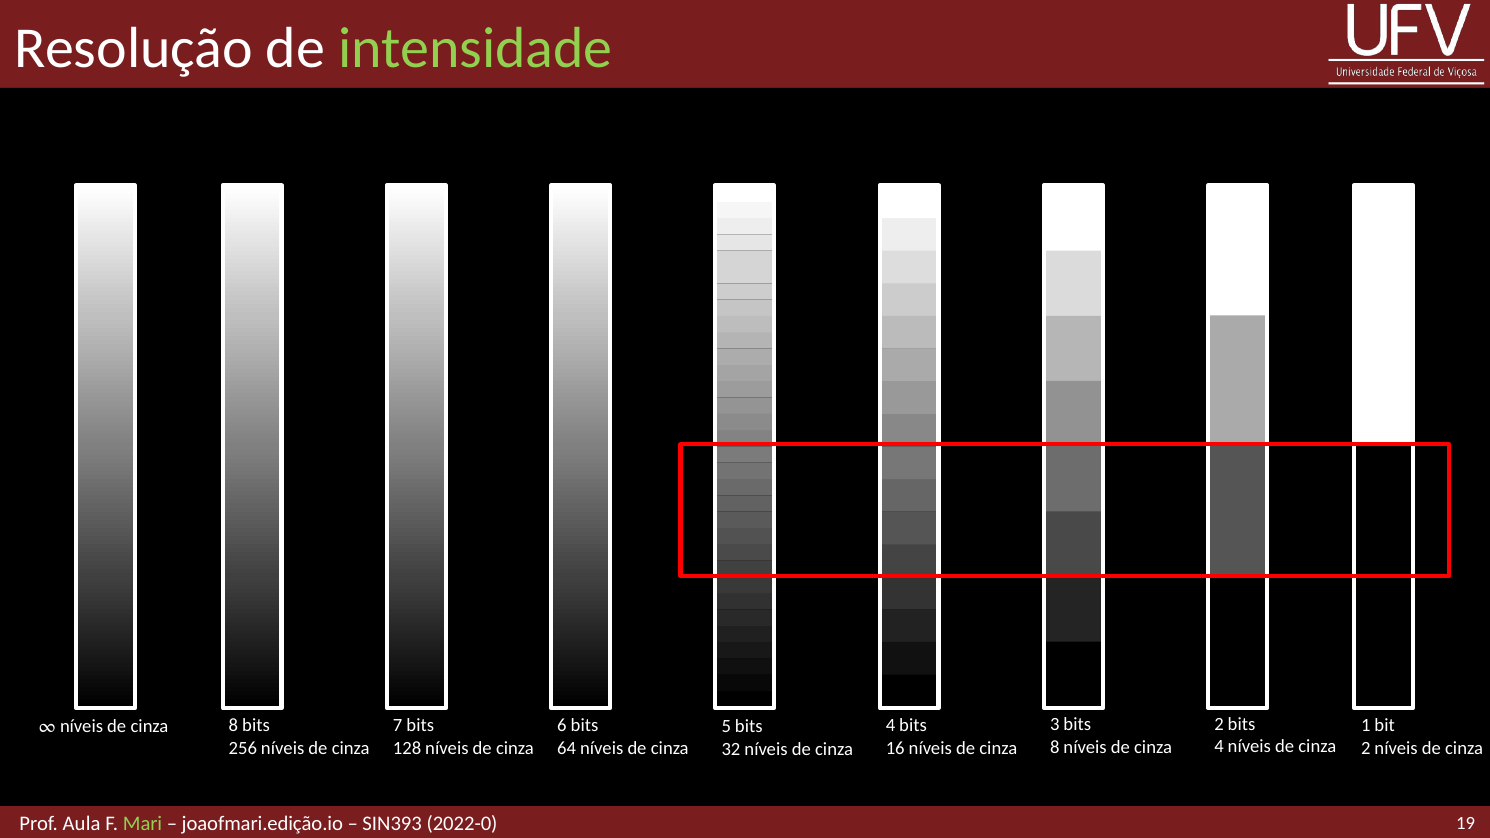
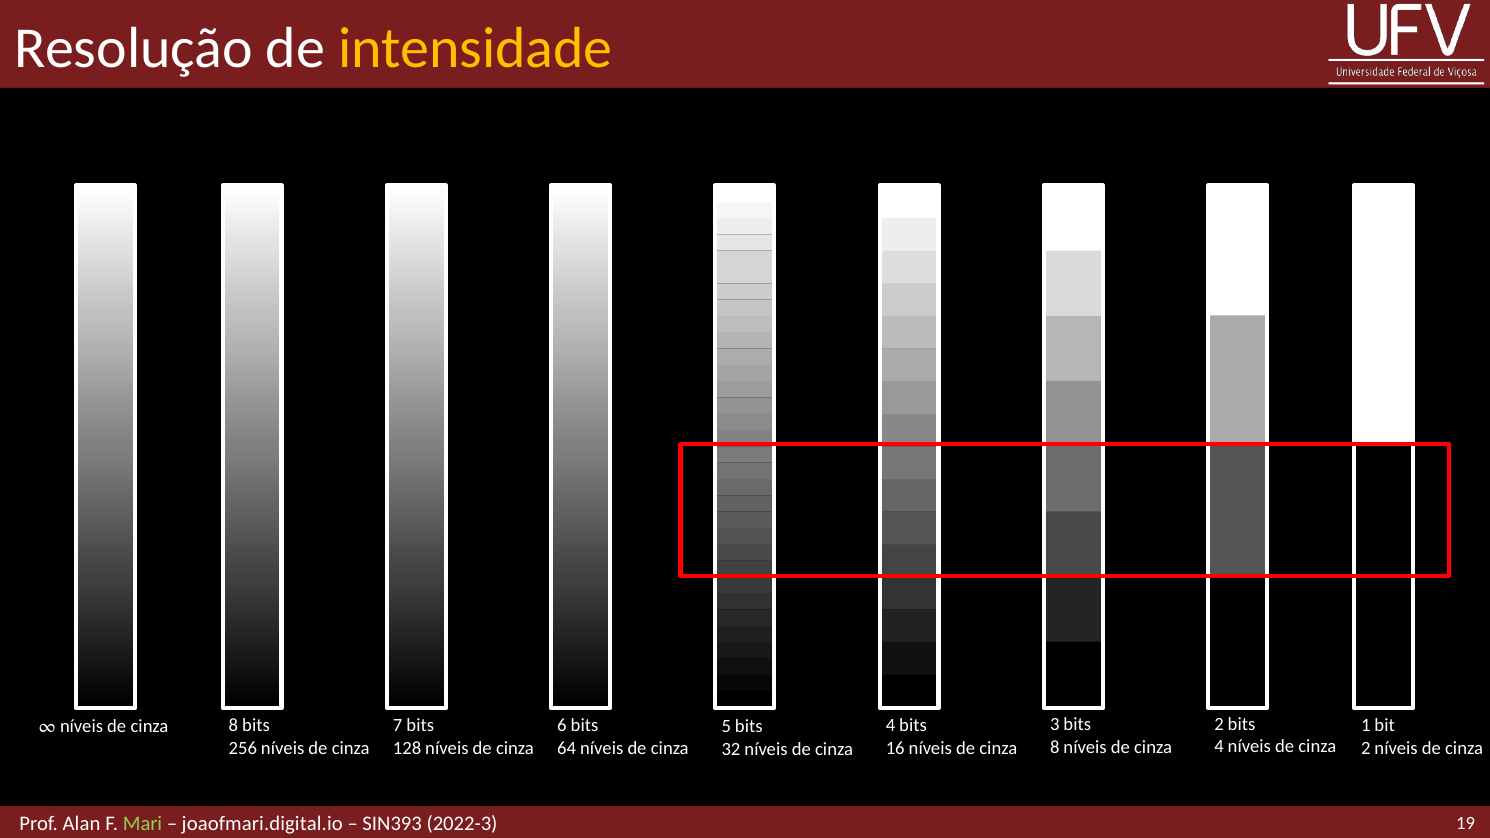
intensidade colour: light green -> yellow
Aula: Aula -> Alan
joaofmari.edição.io: joaofmari.edição.io -> joaofmari.digital.io
2022-0: 2022-0 -> 2022-3
